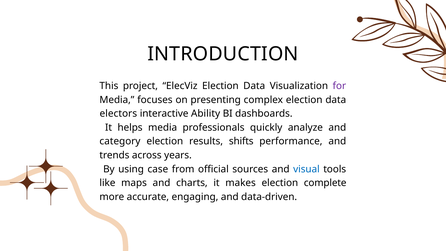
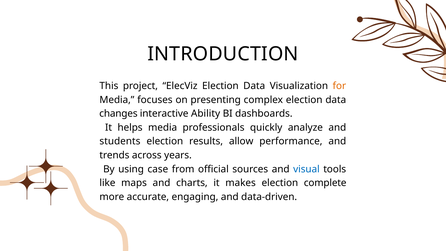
for colour: purple -> orange
electors: electors -> changes
category: category -> students
shifts: shifts -> allow
